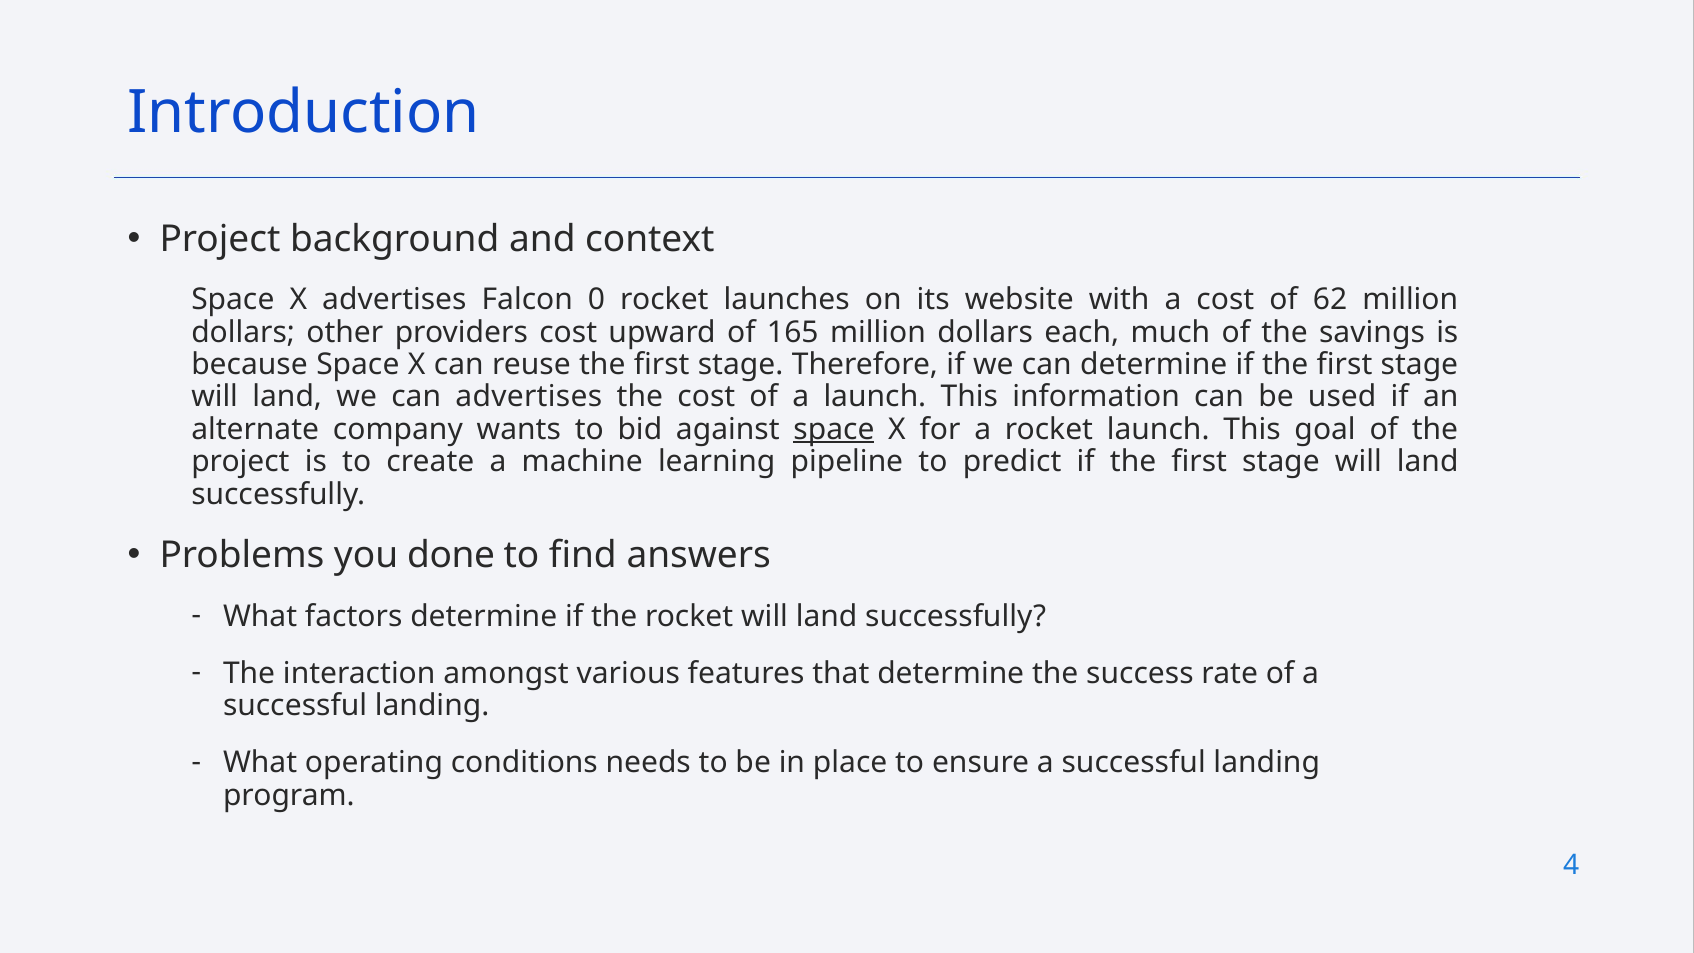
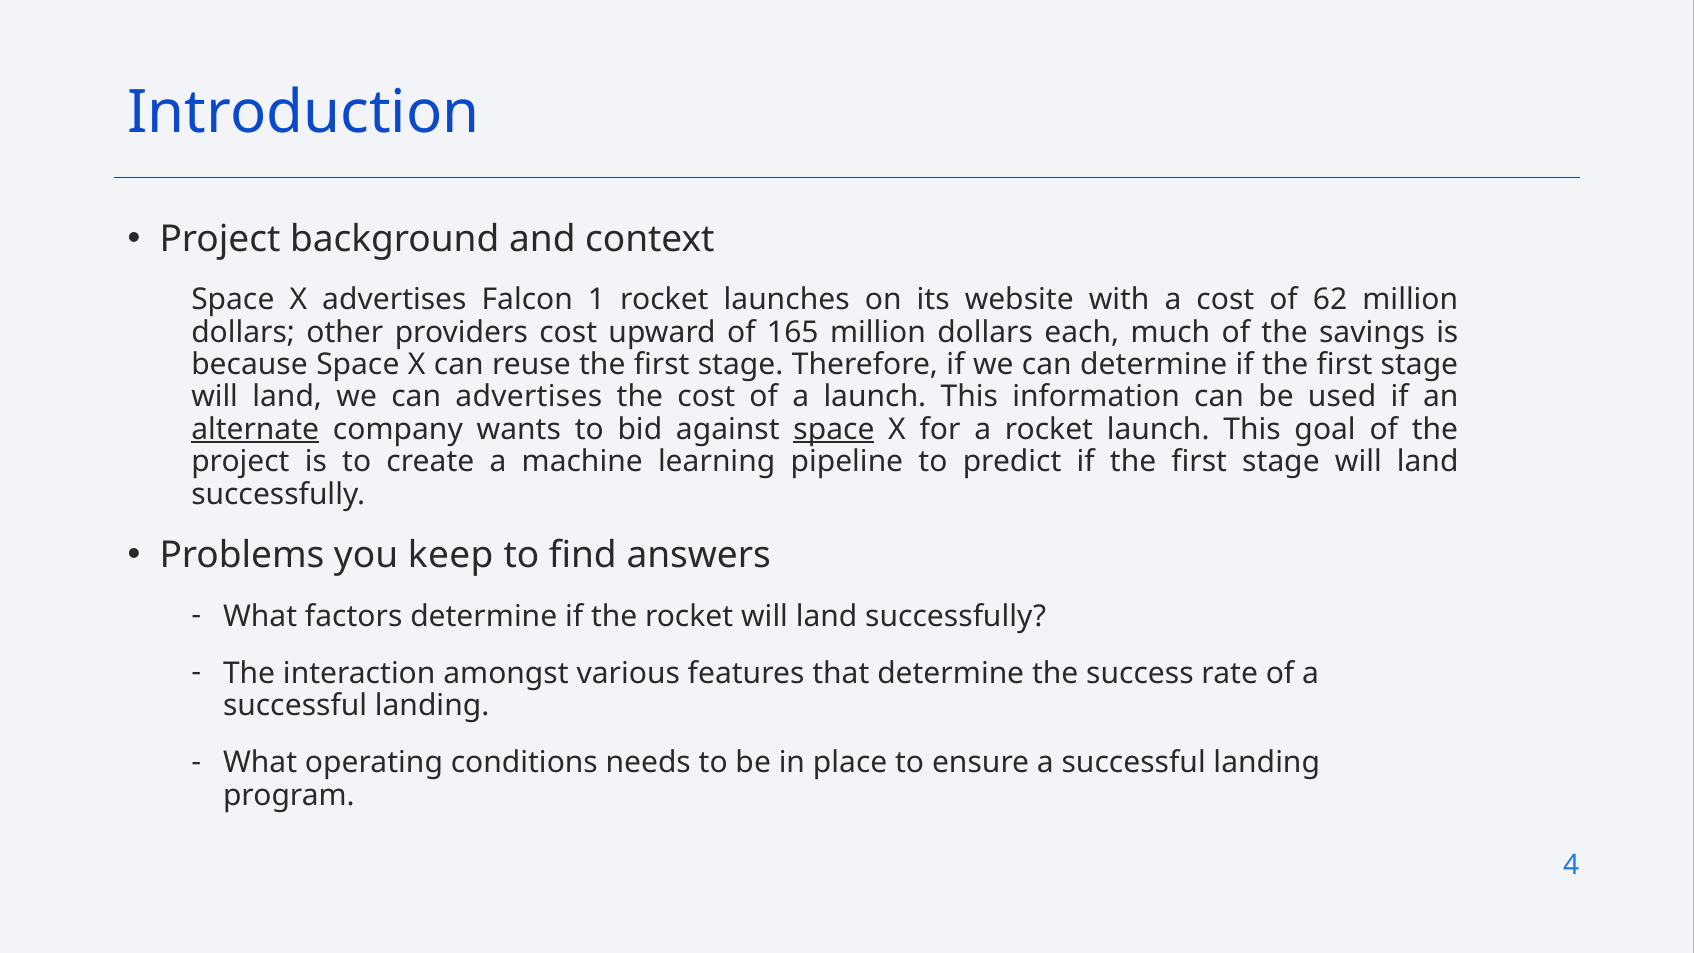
0: 0 -> 1
alternate underline: none -> present
done: done -> keep
